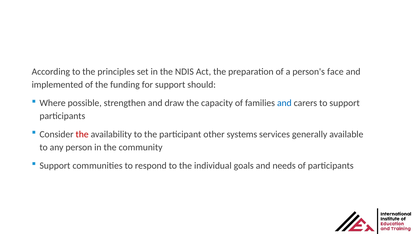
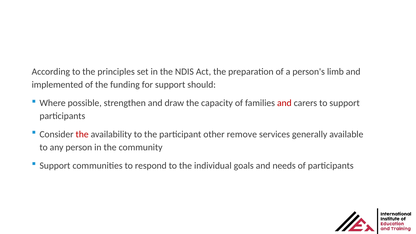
face: face -> limb
and at (284, 103) colour: blue -> red
systems: systems -> remove
